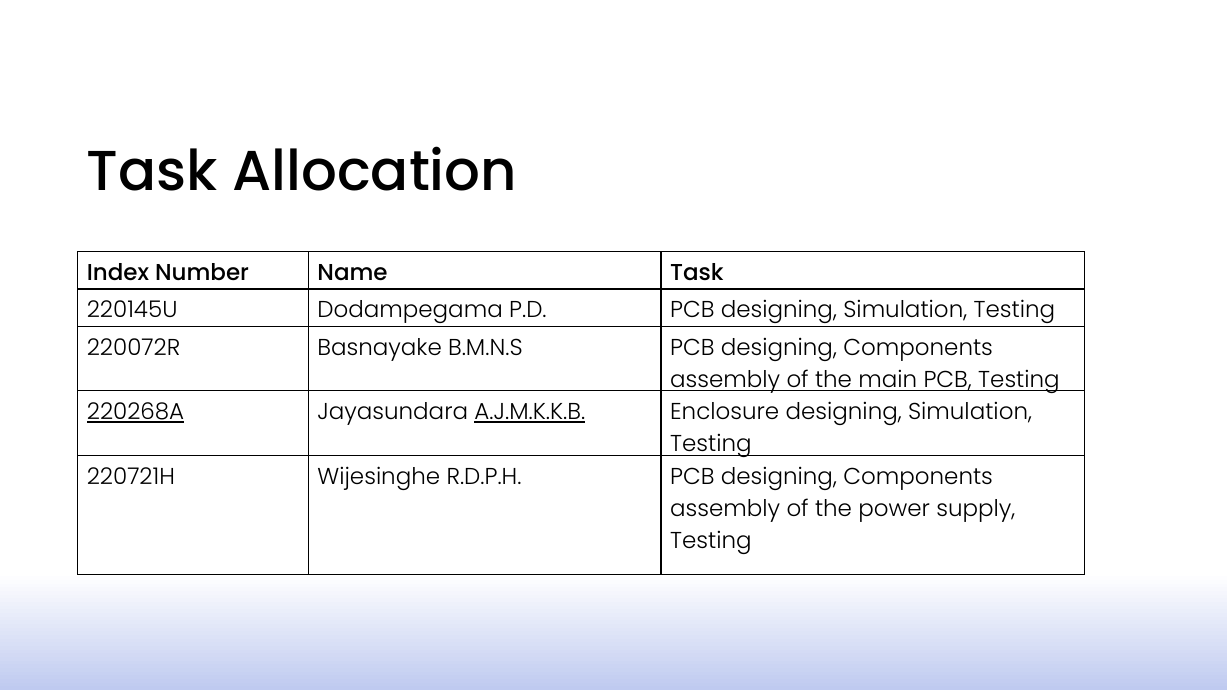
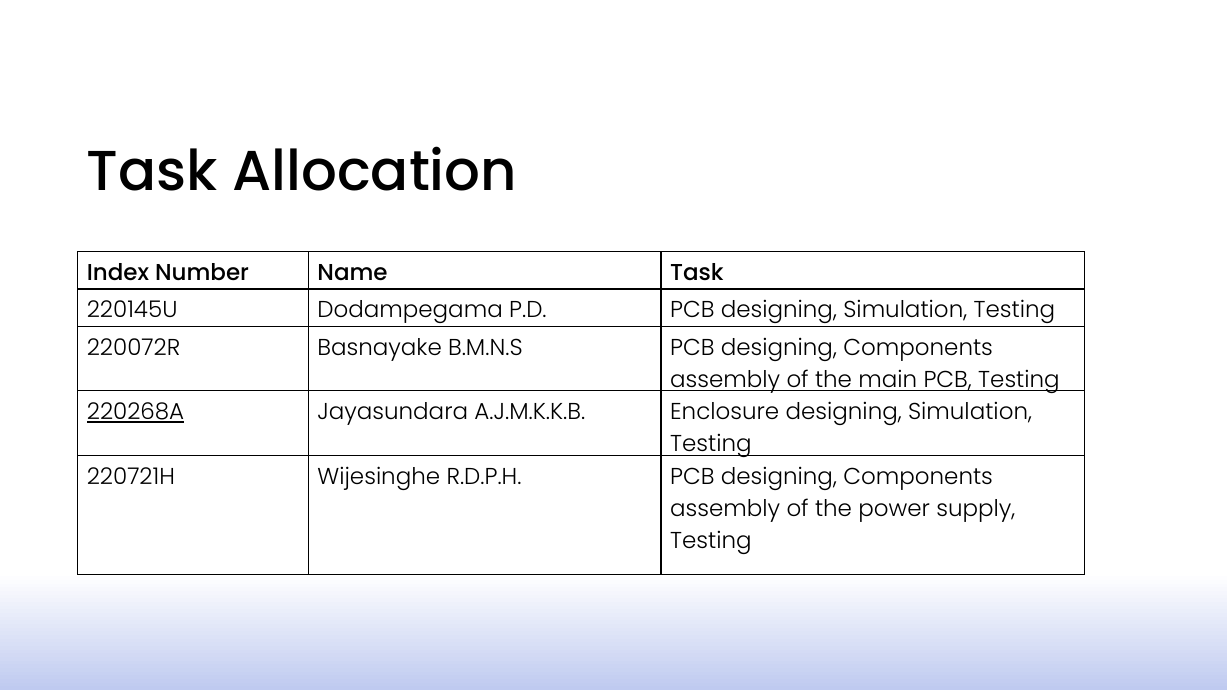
A.J.M.K.K.B underline: present -> none
